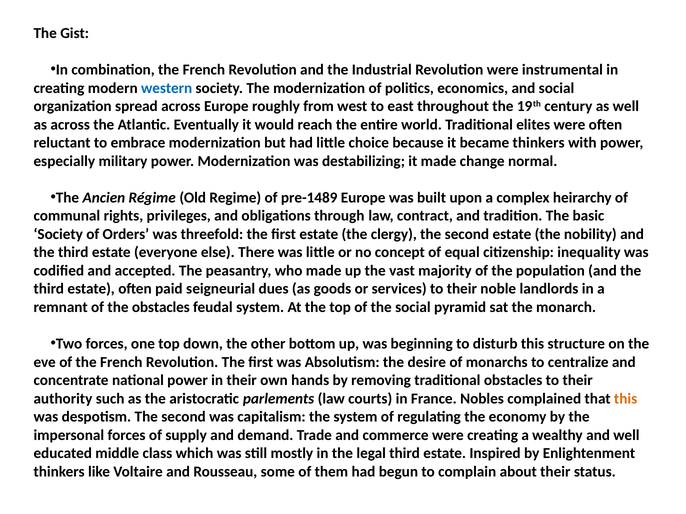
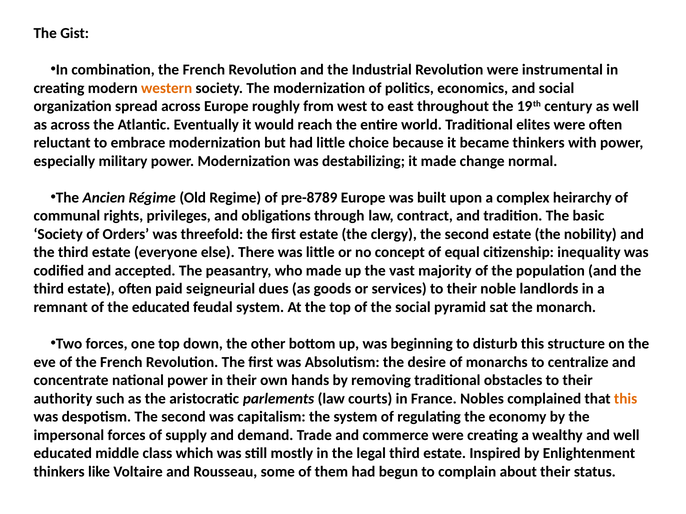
western colour: blue -> orange
pre-1489: pre-1489 -> pre-8789
the obstacles: obstacles -> educated
